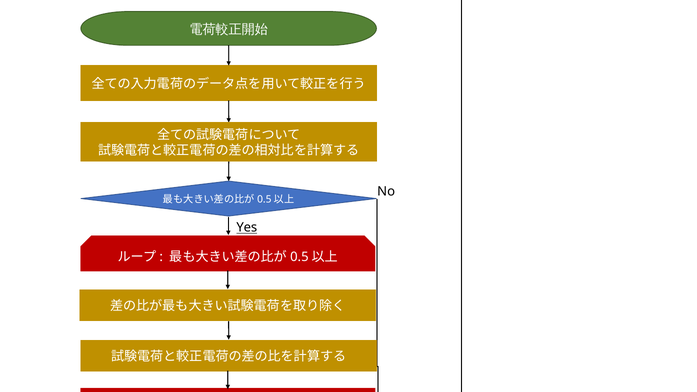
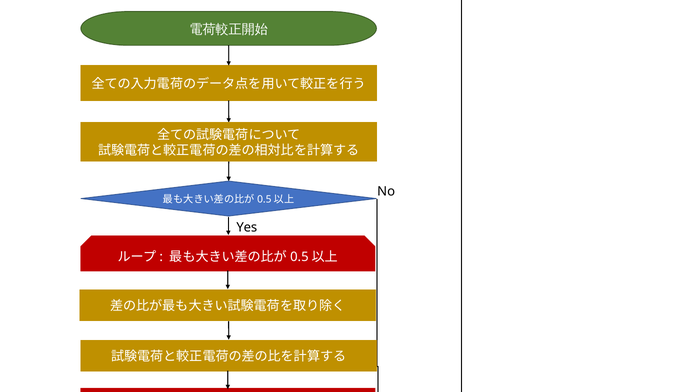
Yes underline: present -> none
